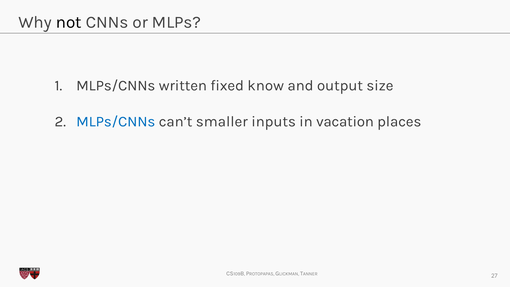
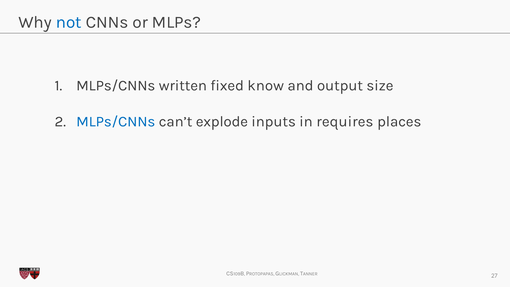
not colour: black -> blue
smaller: smaller -> explode
vacation: vacation -> requires
